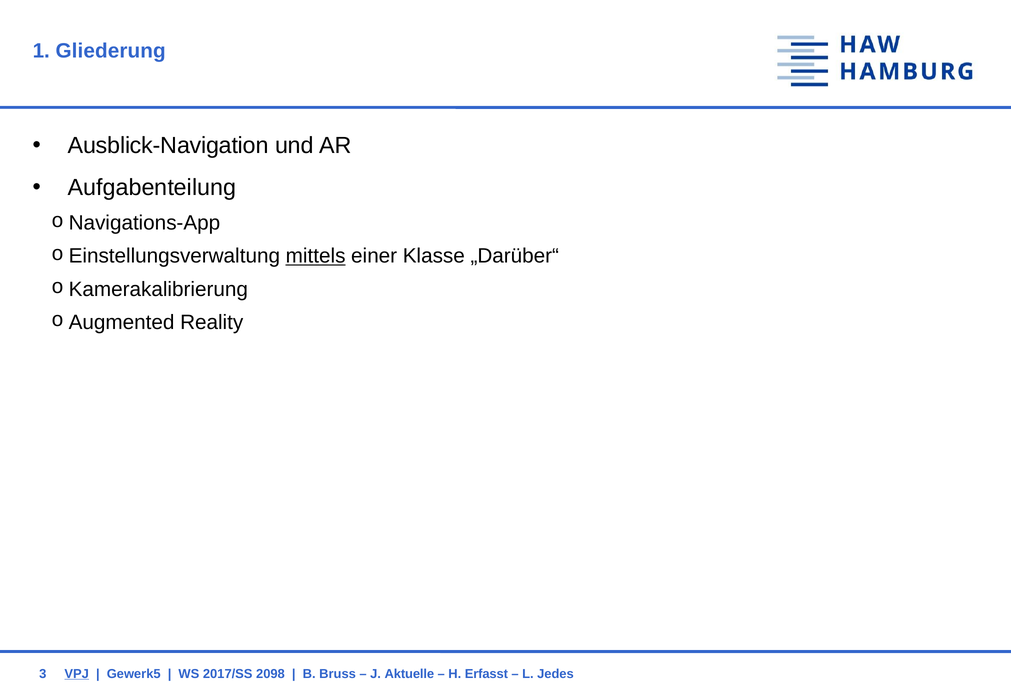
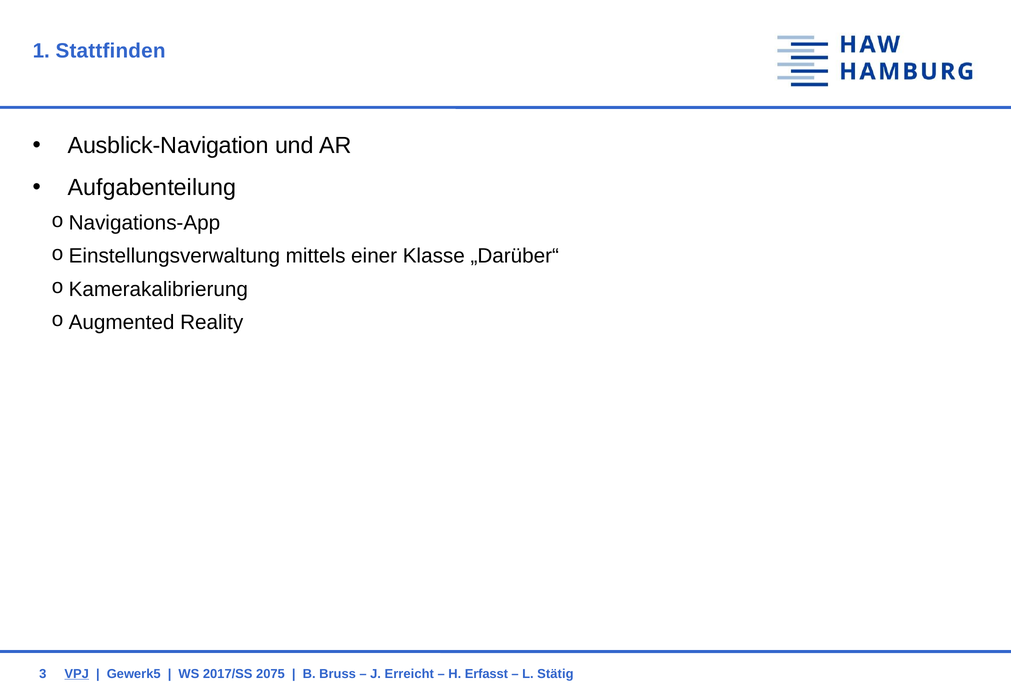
Gliederung: Gliederung -> Stattfinden
mittels underline: present -> none
2098: 2098 -> 2075
Aktuelle: Aktuelle -> Erreicht
Jedes: Jedes -> Stätig
